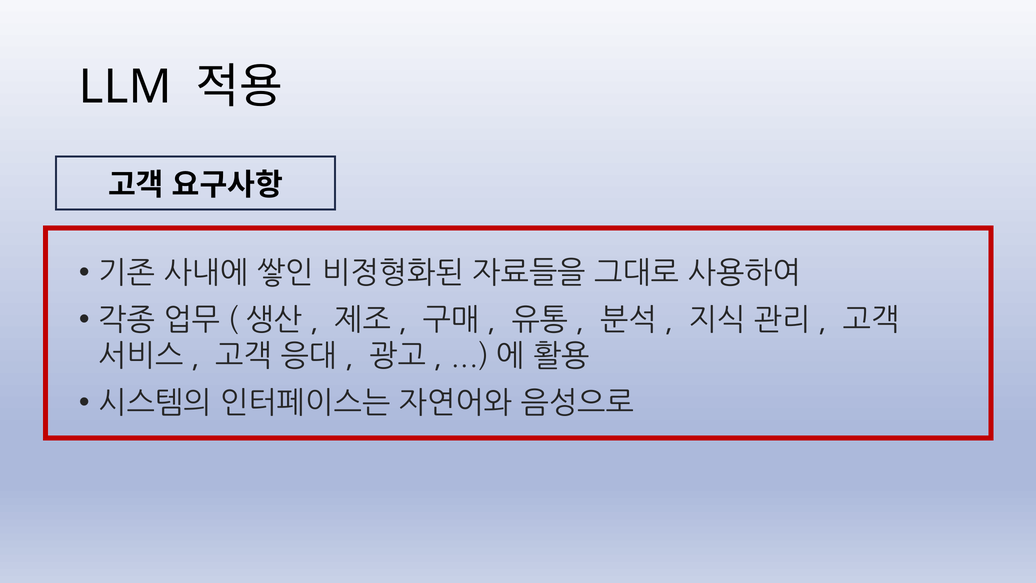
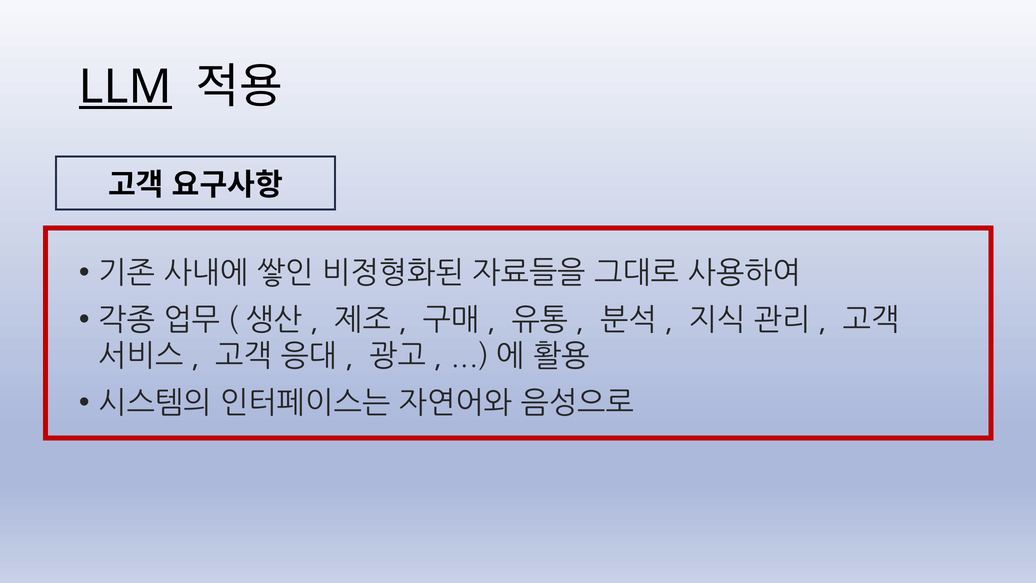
LLM underline: none -> present
